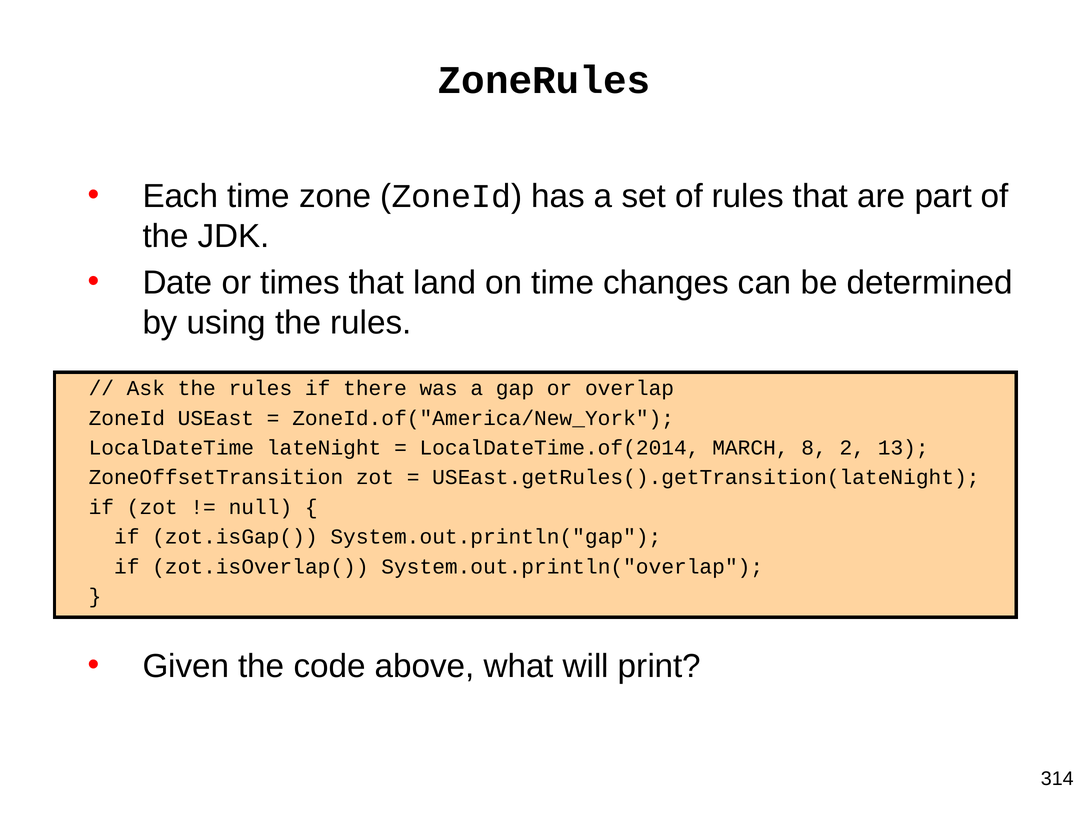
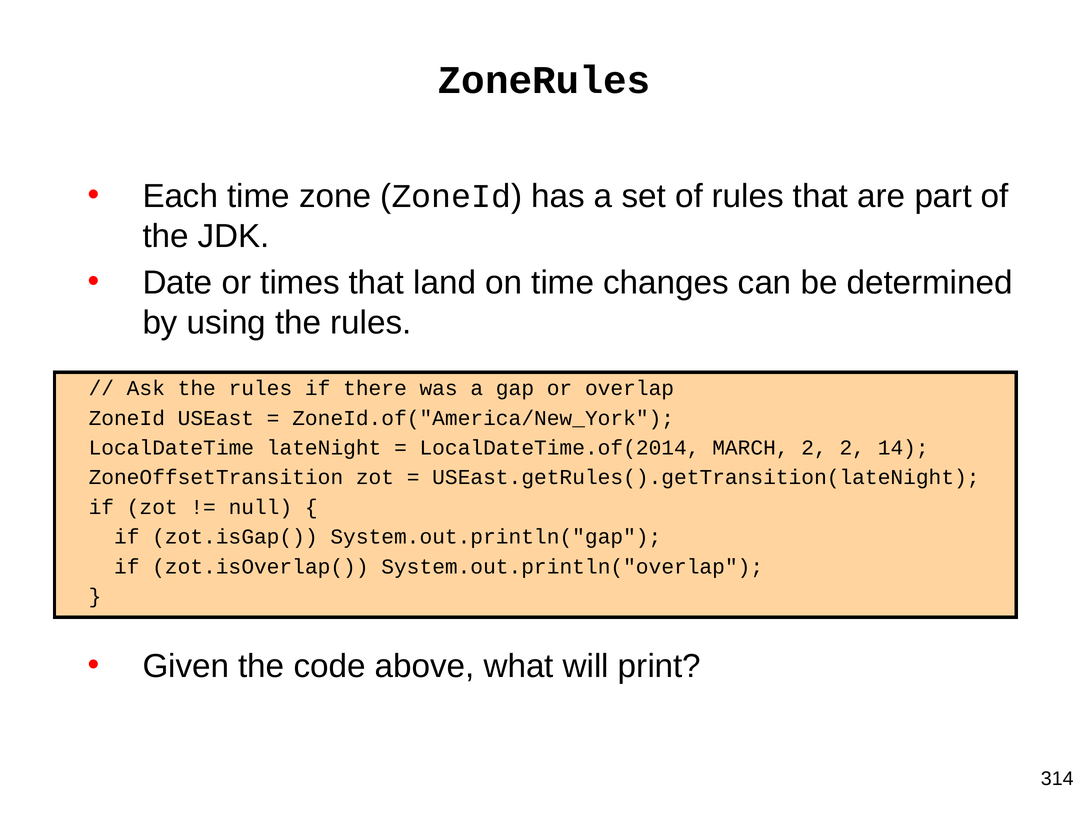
MARCH 8: 8 -> 2
13: 13 -> 14
